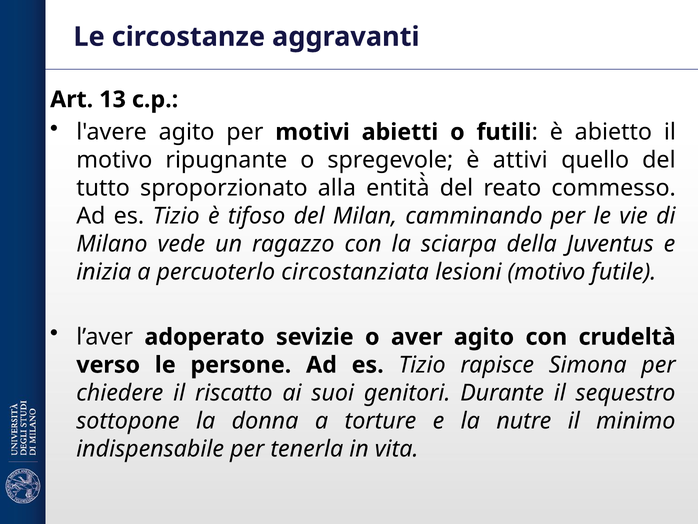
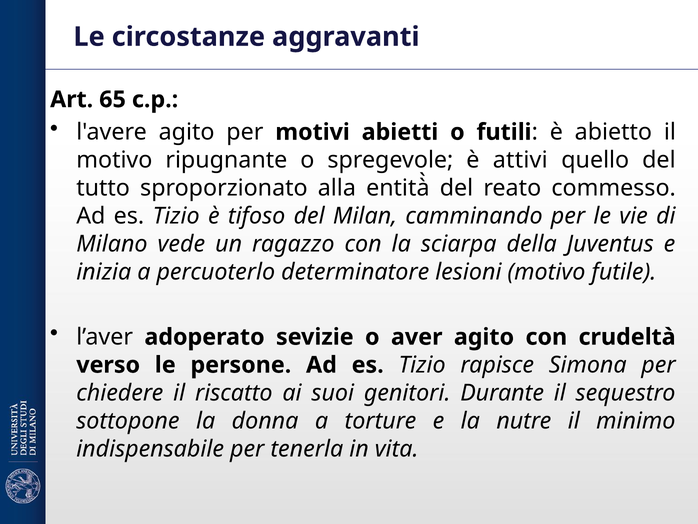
13: 13 -> 65
circostanziata: circostanziata -> determinatore
